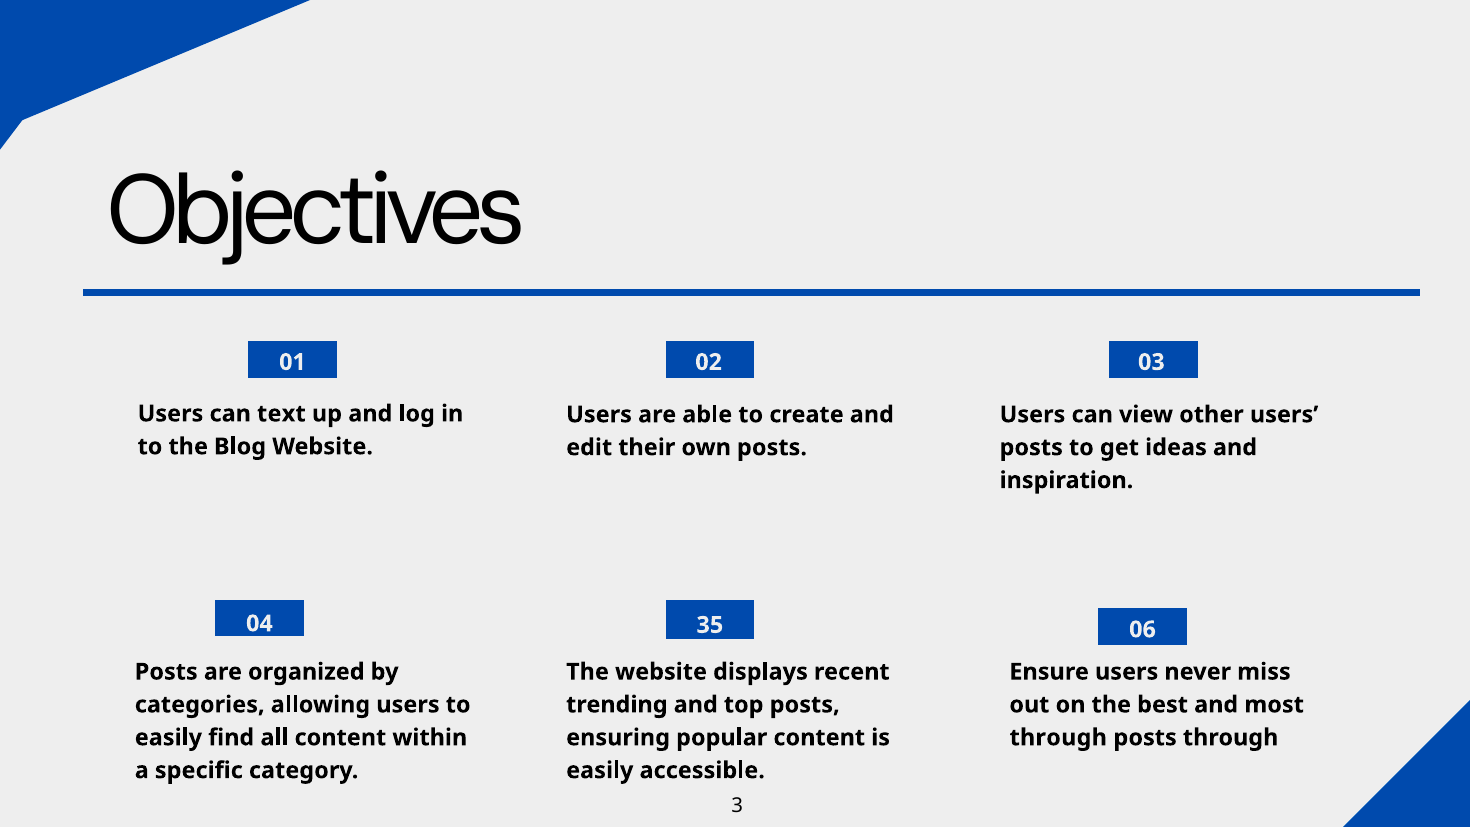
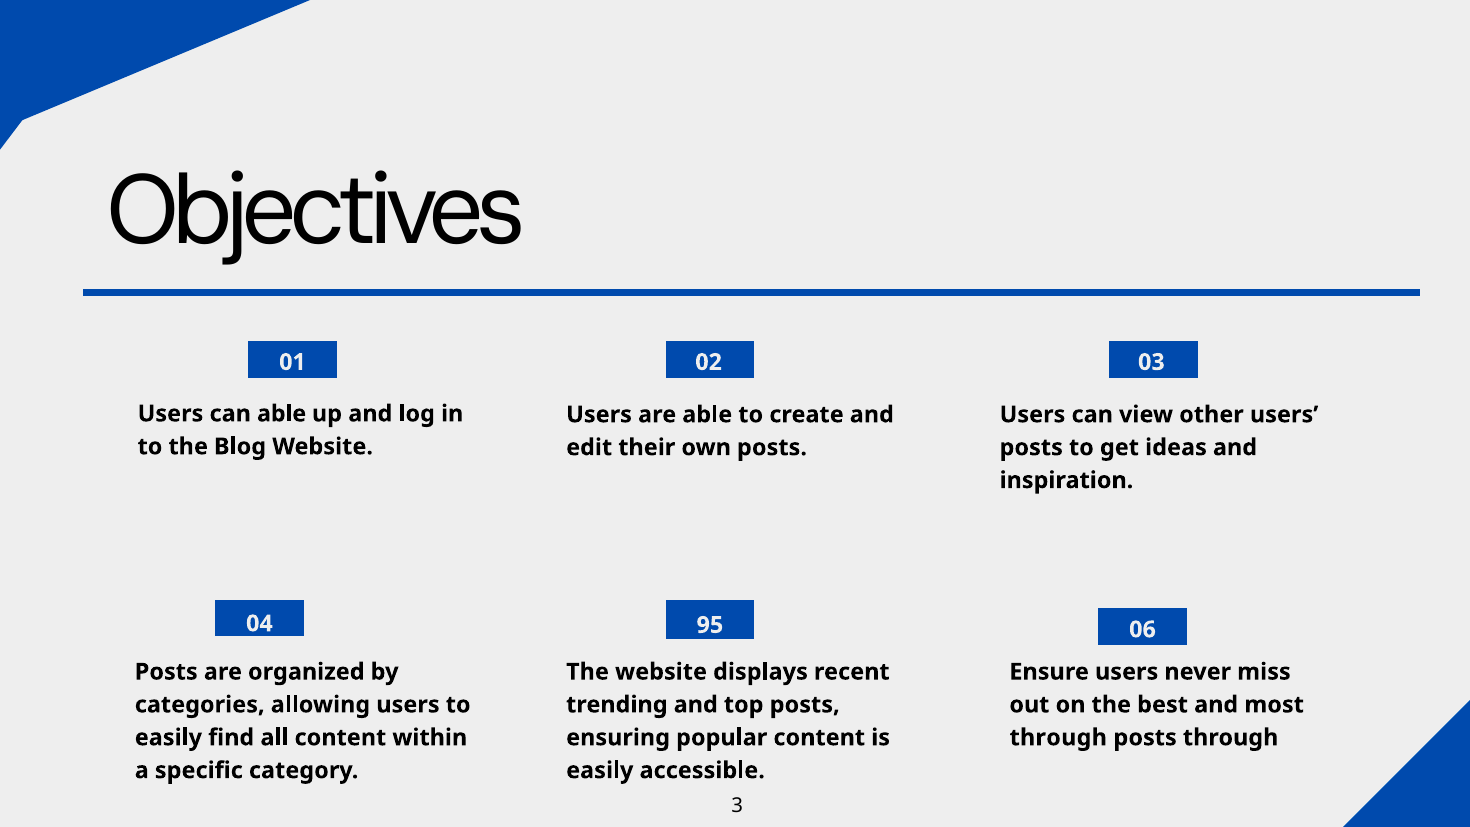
can text: text -> able
35: 35 -> 95
